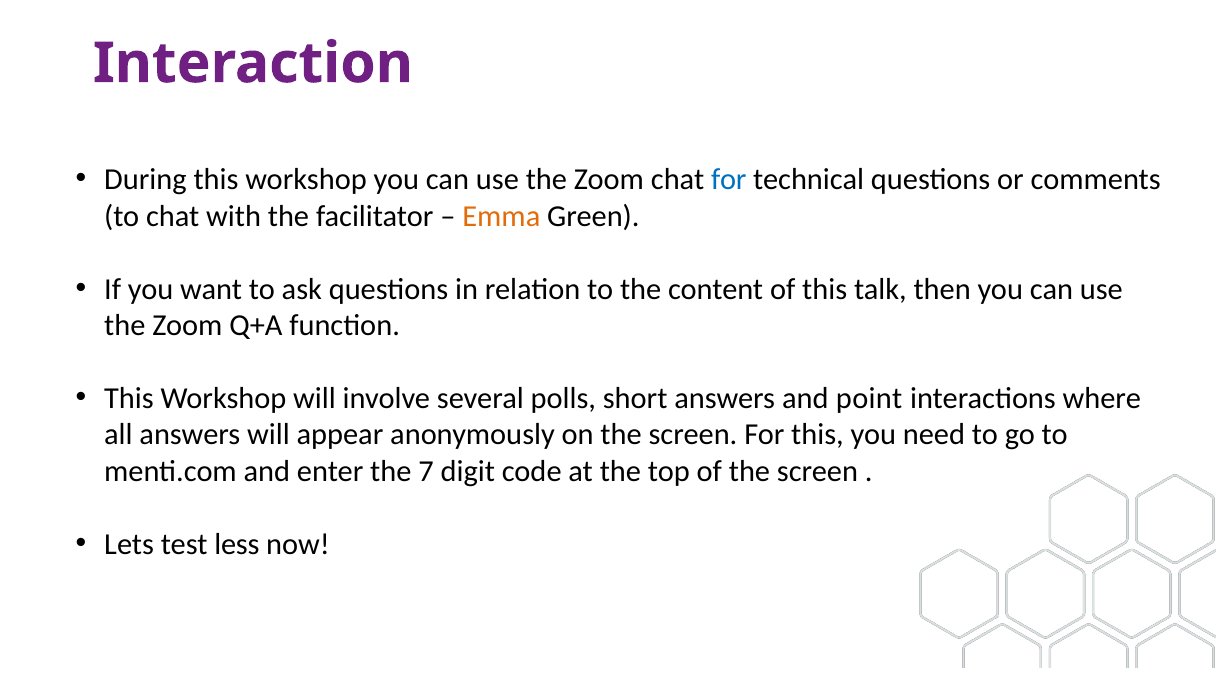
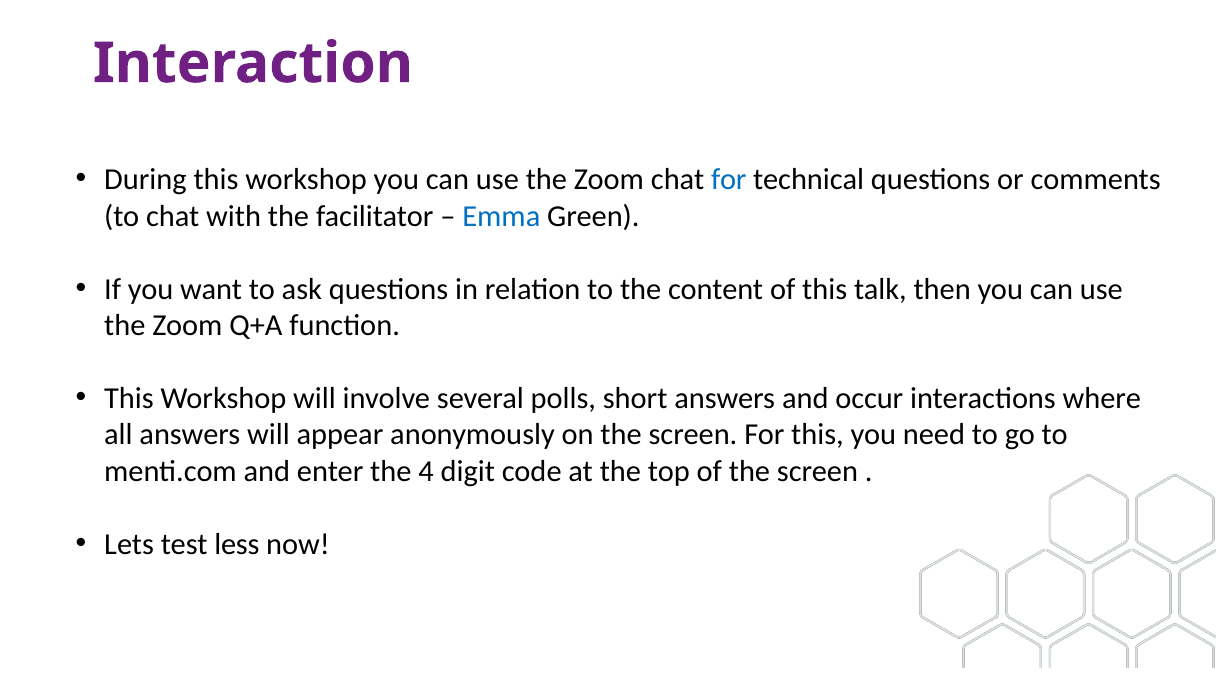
Emma colour: orange -> blue
point: point -> occur
7: 7 -> 4
